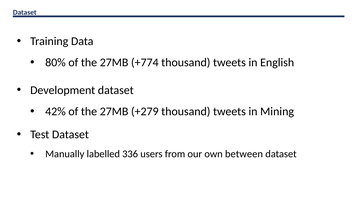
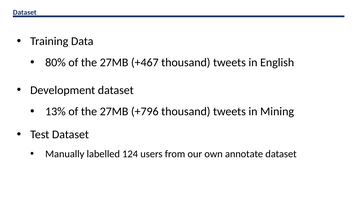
+774: +774 -> +467
42%: 42% -> 13%
+279: +279 -> +796
336: 336 -> 124
between: between -> annotate
